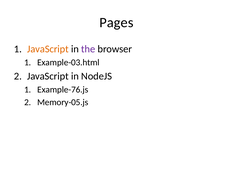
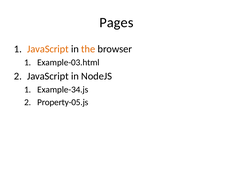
the colour: purple -> orange
Example-76.js: Example-76.js -> Example-34.js
Memory-05.js: Memory-05.js -> Property-05.js
